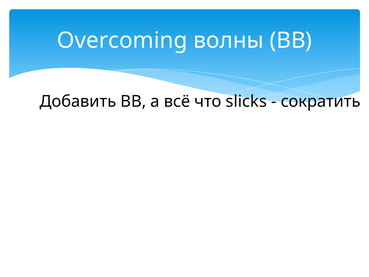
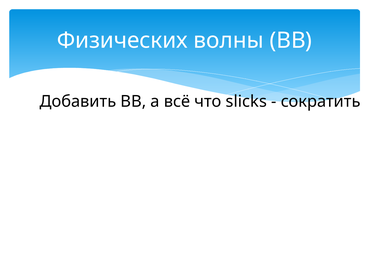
Overcoming: Overcoming -> Физических
